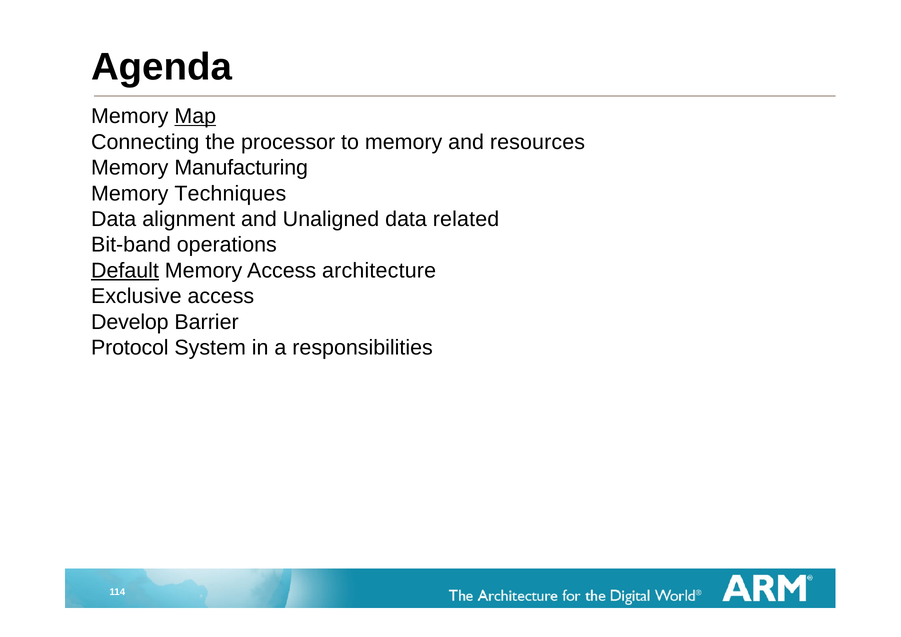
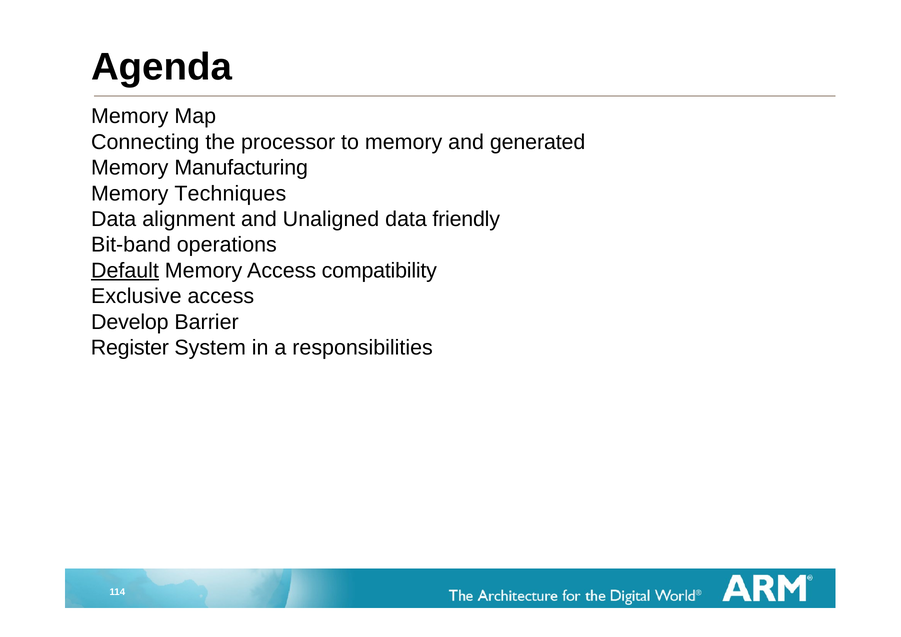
Map underline: present -> none
resources: resources -> generated
related: related -> friendly
architecture: architecture -> compatibility
Protocol: Protocol -> Register
